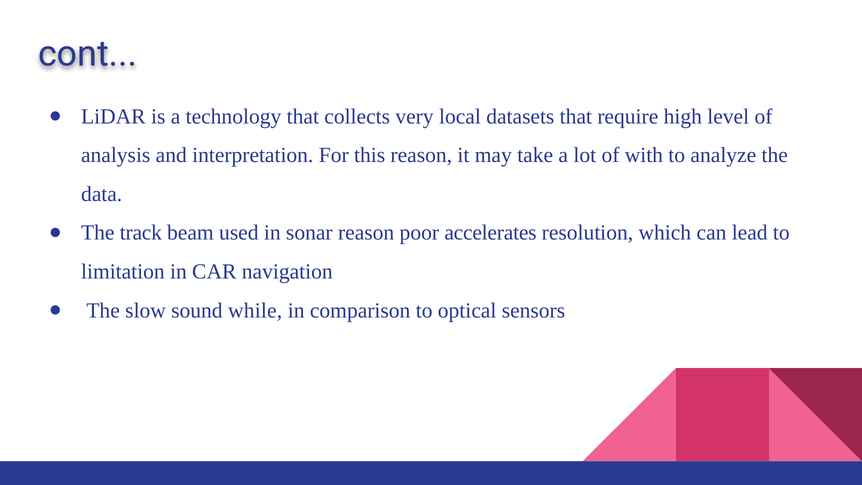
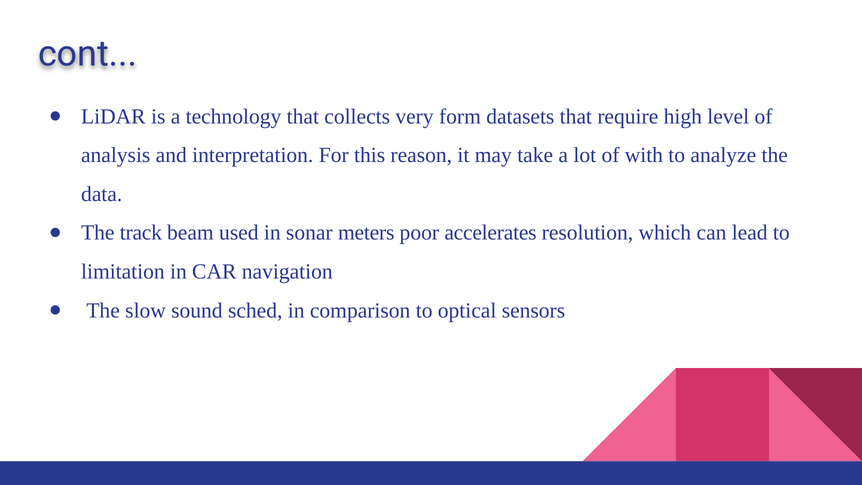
local: local -> form
sonar reason: reason -> meters
while: while -> sched
